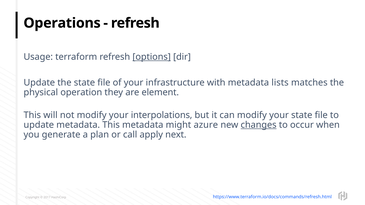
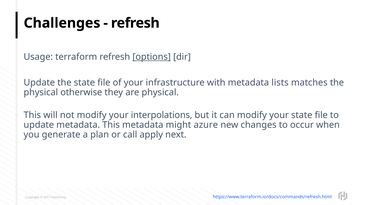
Operations: Operations -> Challenges
operation: operation -> otherwise
are element: element -> physical
changes underline: present -> none
